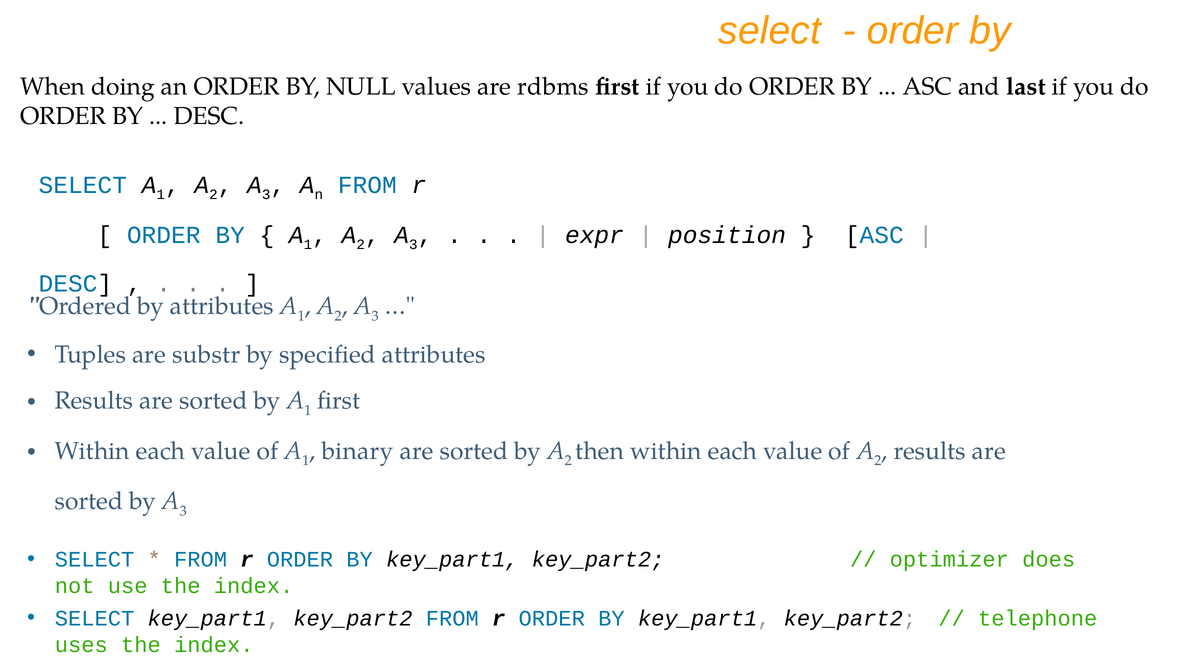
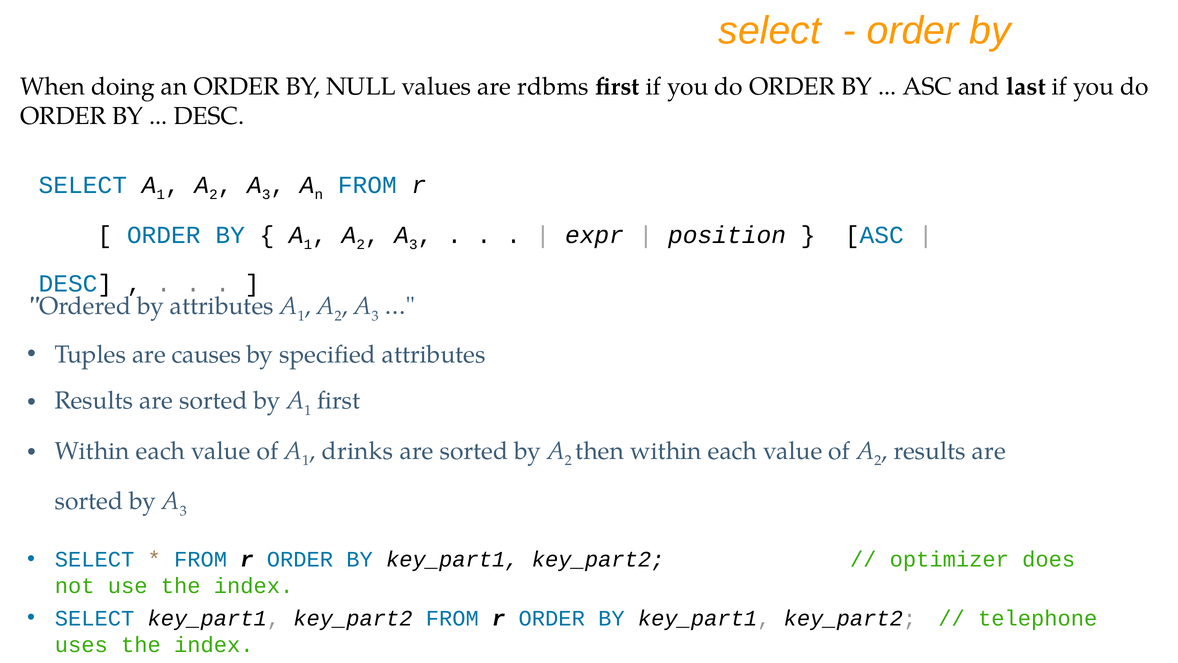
substr: substr -> causes
binary: binary -> drinks
